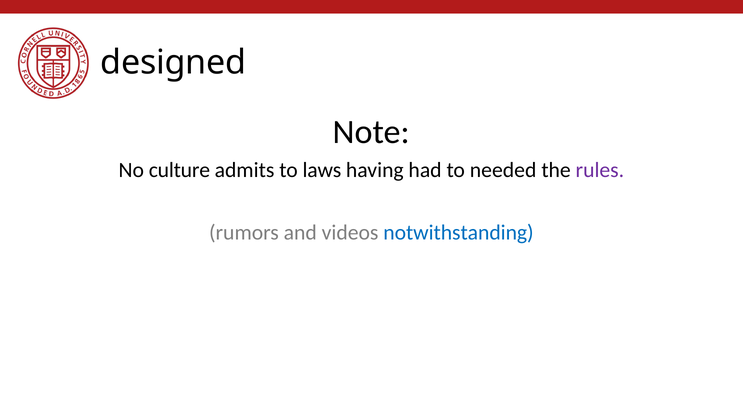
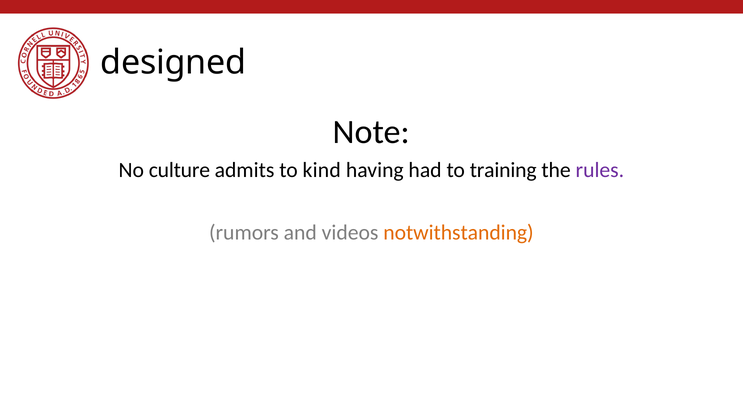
laws: laws -> kind
needed: needed -> training
notwithstanding colour: blue -> orange
